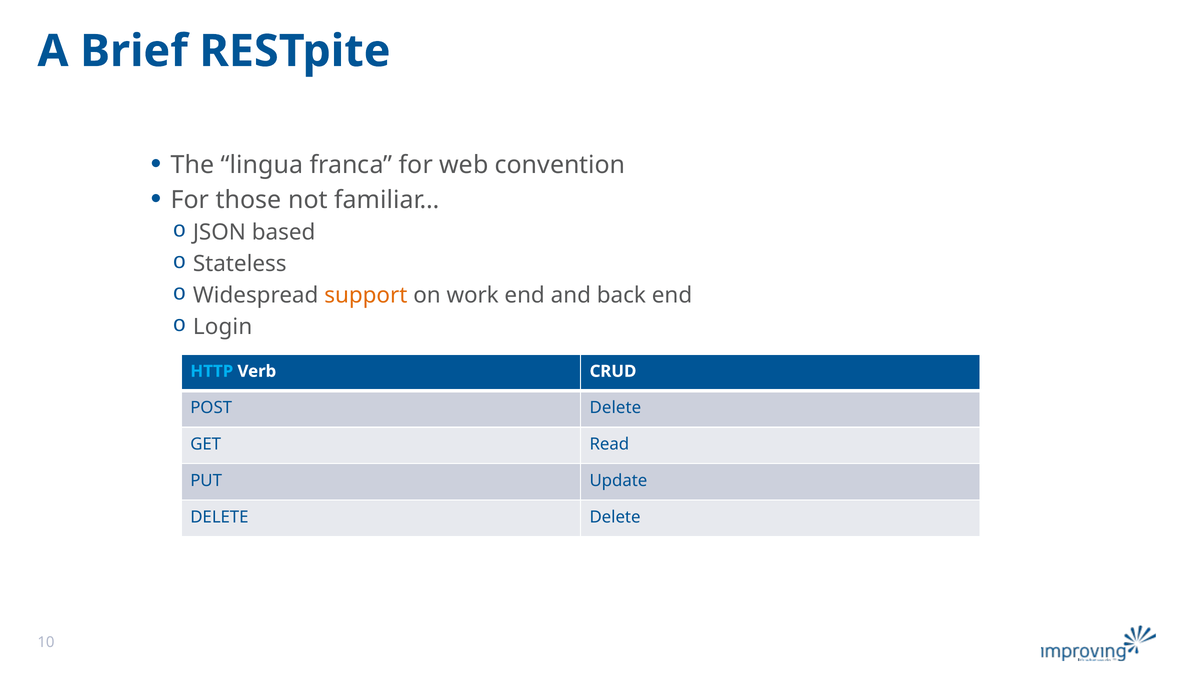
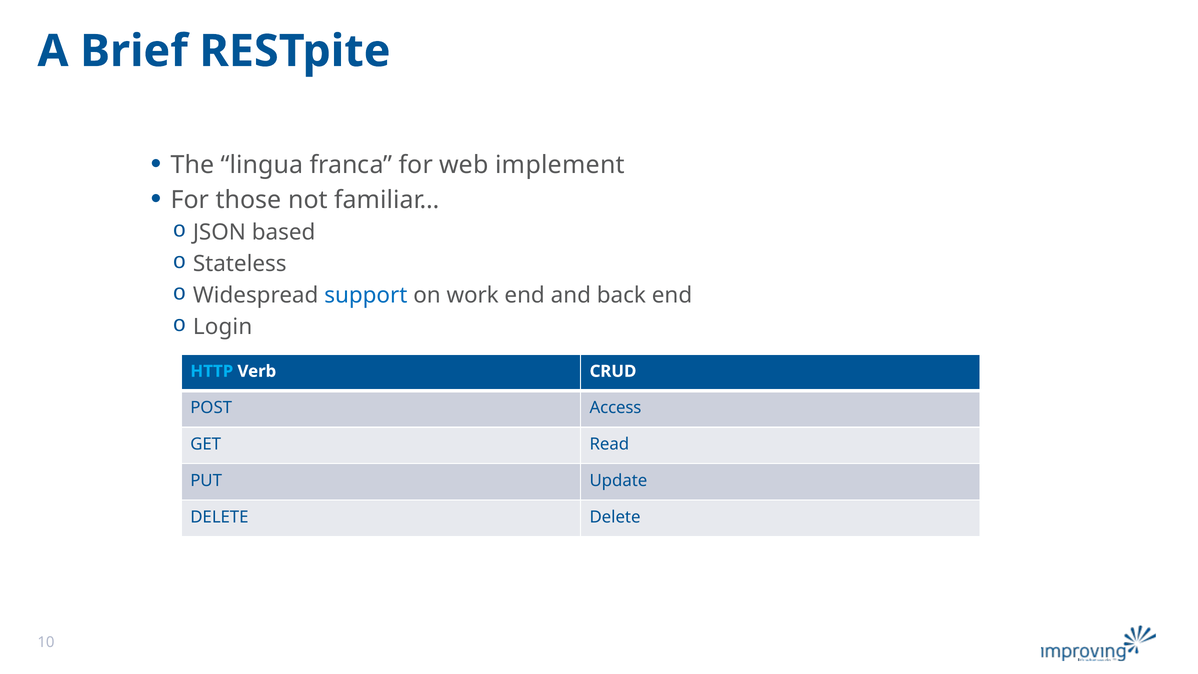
convention: convention -> implement
support colour: orange -> blue
POST Delete: Delete -> Access
